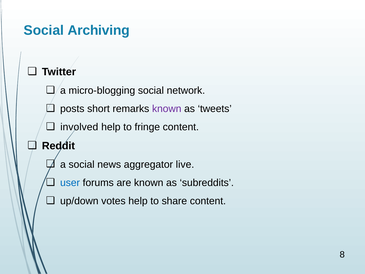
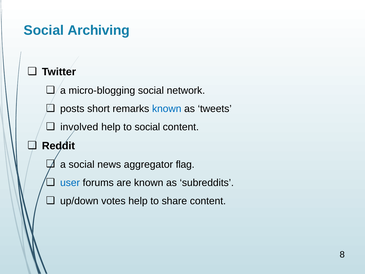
known at (167, 109) colour: purple -> blue
to fringe: fringe -> social
live: live -> flag
